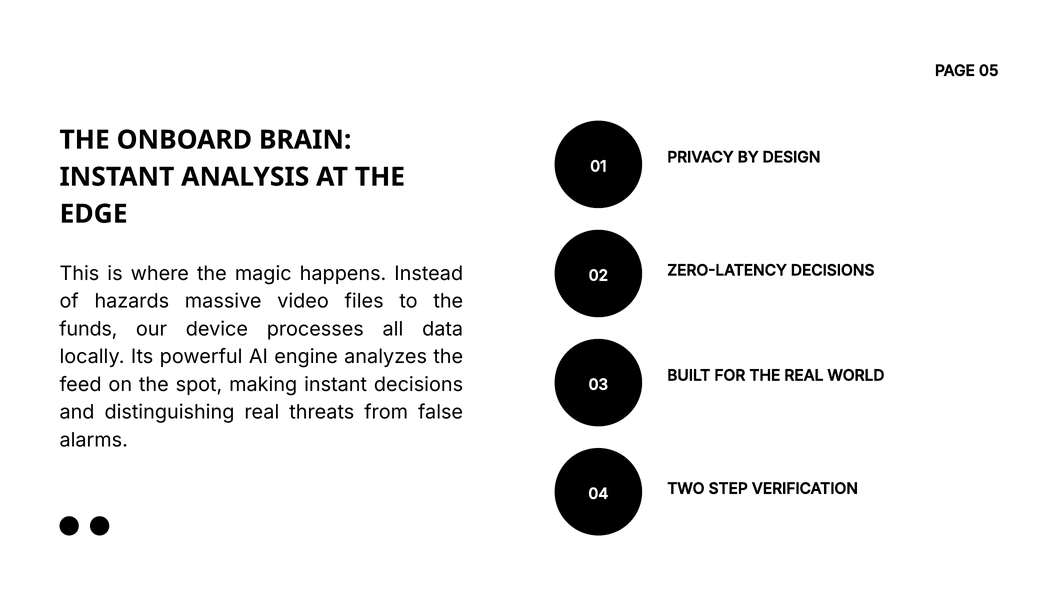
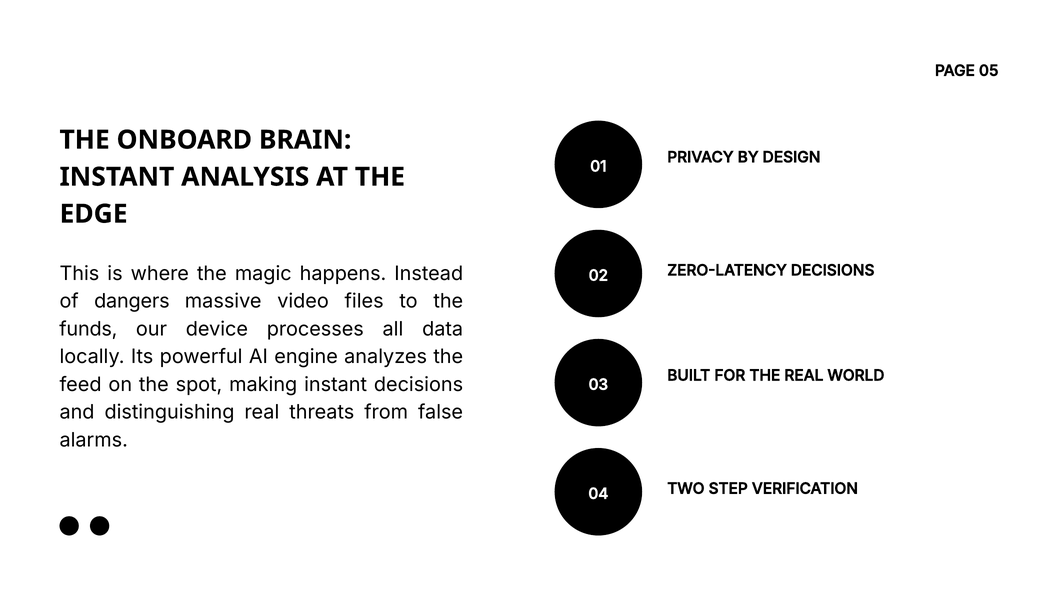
hazards: hazards -> dangers
